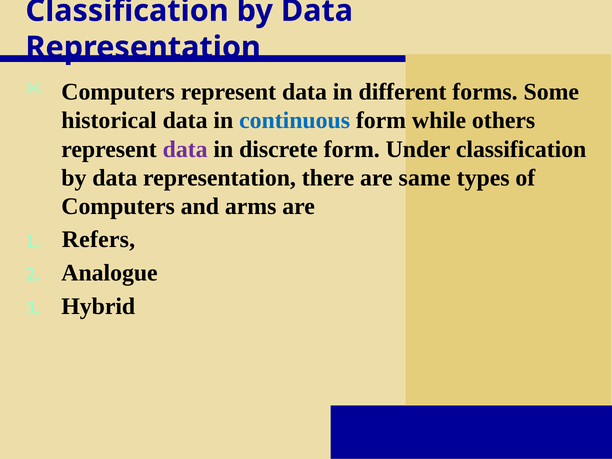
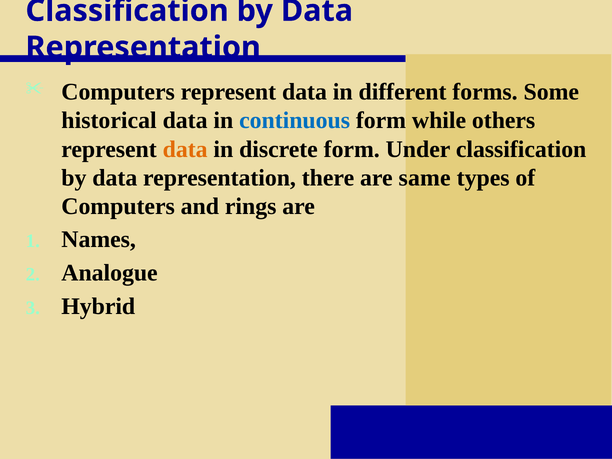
data at (185, 149) colour: purple -> orange
arms: arms -> rings
Refers: Refers -> Names
